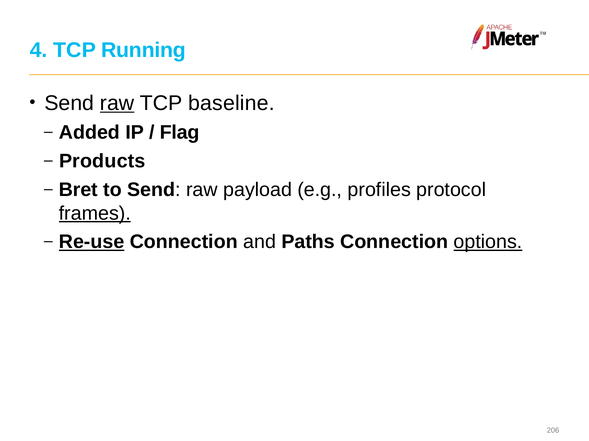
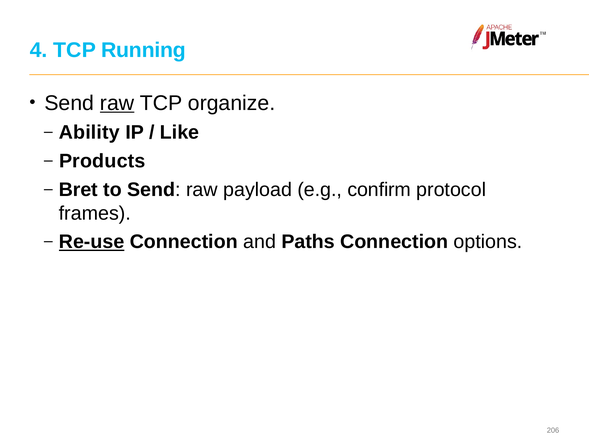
baseline: baseline -> organize
Added: Added -> Ability
Flag: Flag -> Like
profiles: profiles -> confirm
frames underline: present -> none
options underline: present -> none
